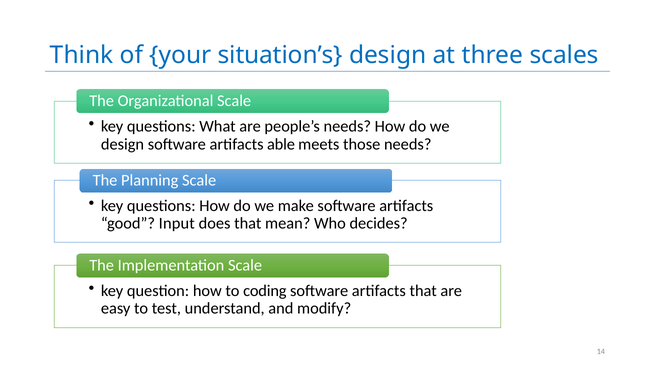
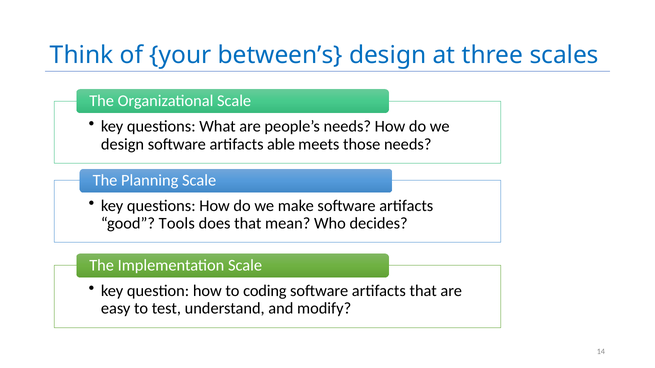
situation’s: situation’s -> between’s
Input: Input -> Tools
